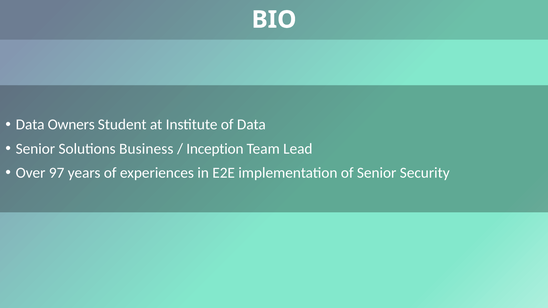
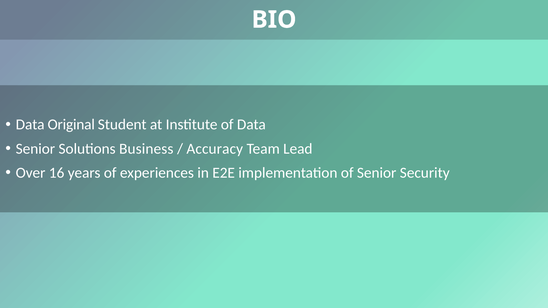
Owners: Owners -> Original
Inception: Inception -> Accuracy
97: 97 -> 16
